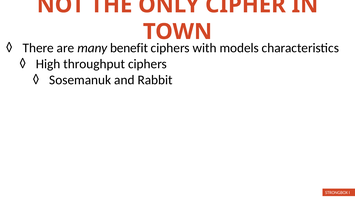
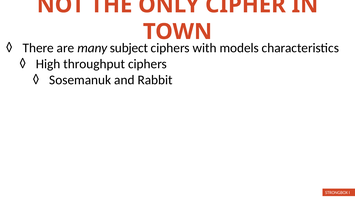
benefit: benefit -> subject
